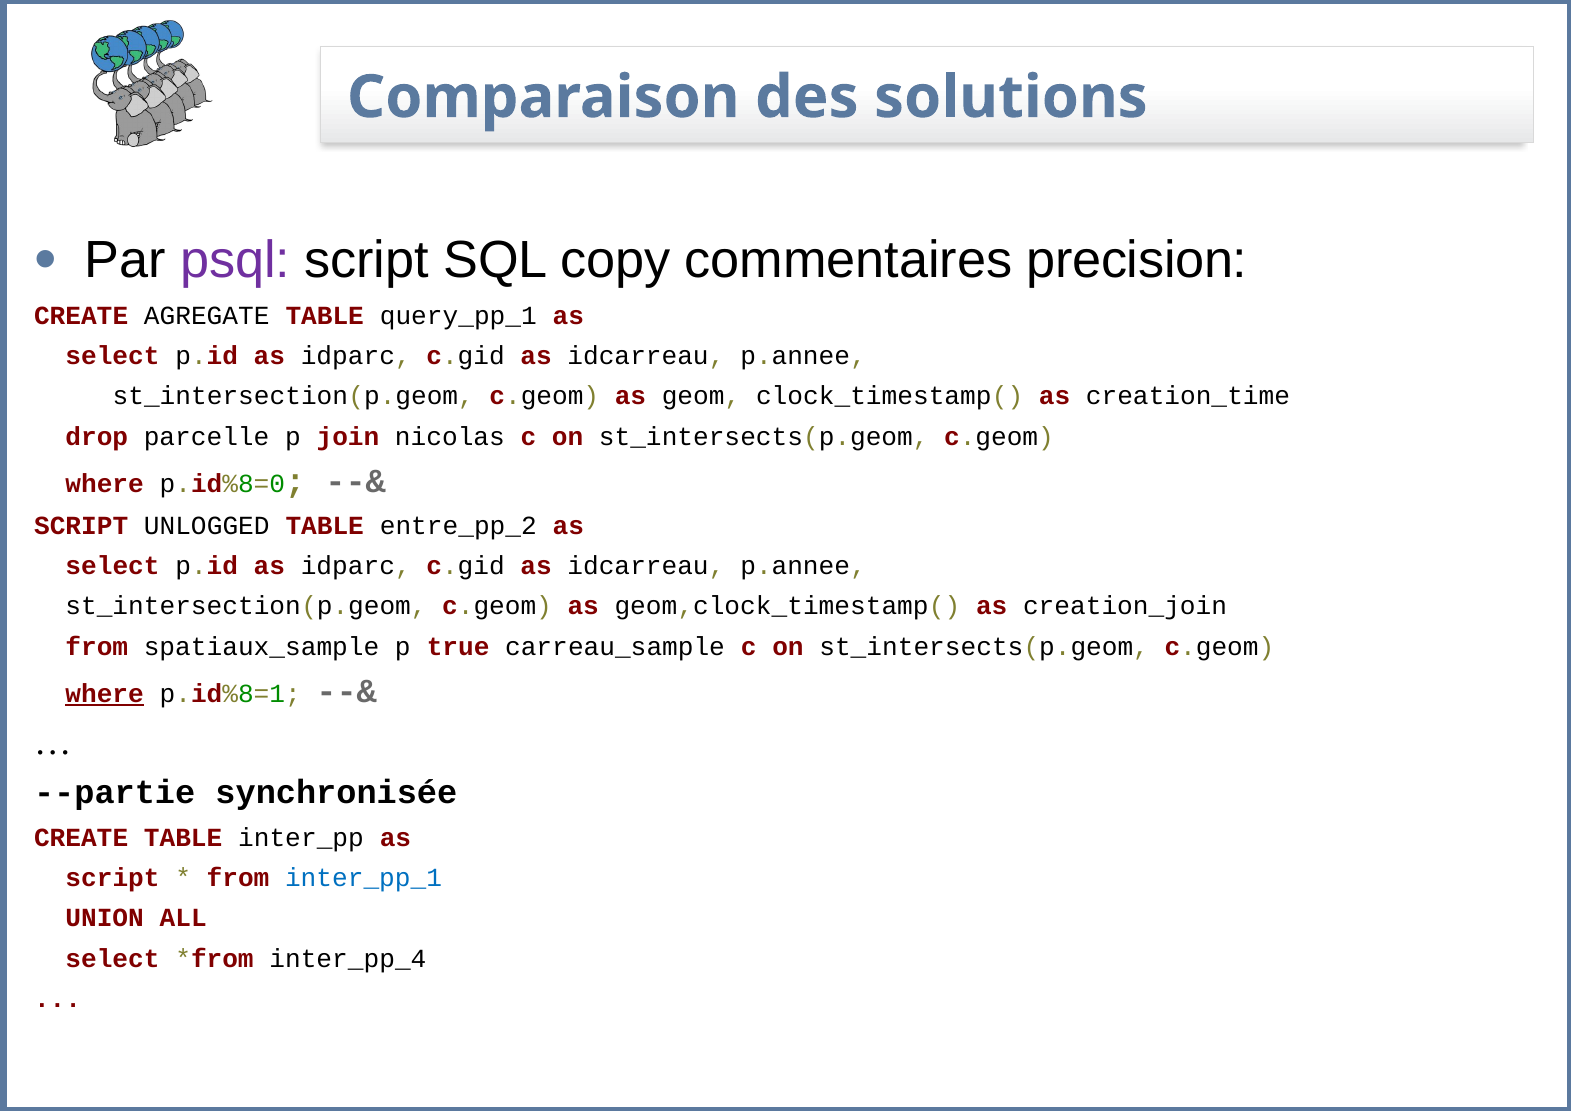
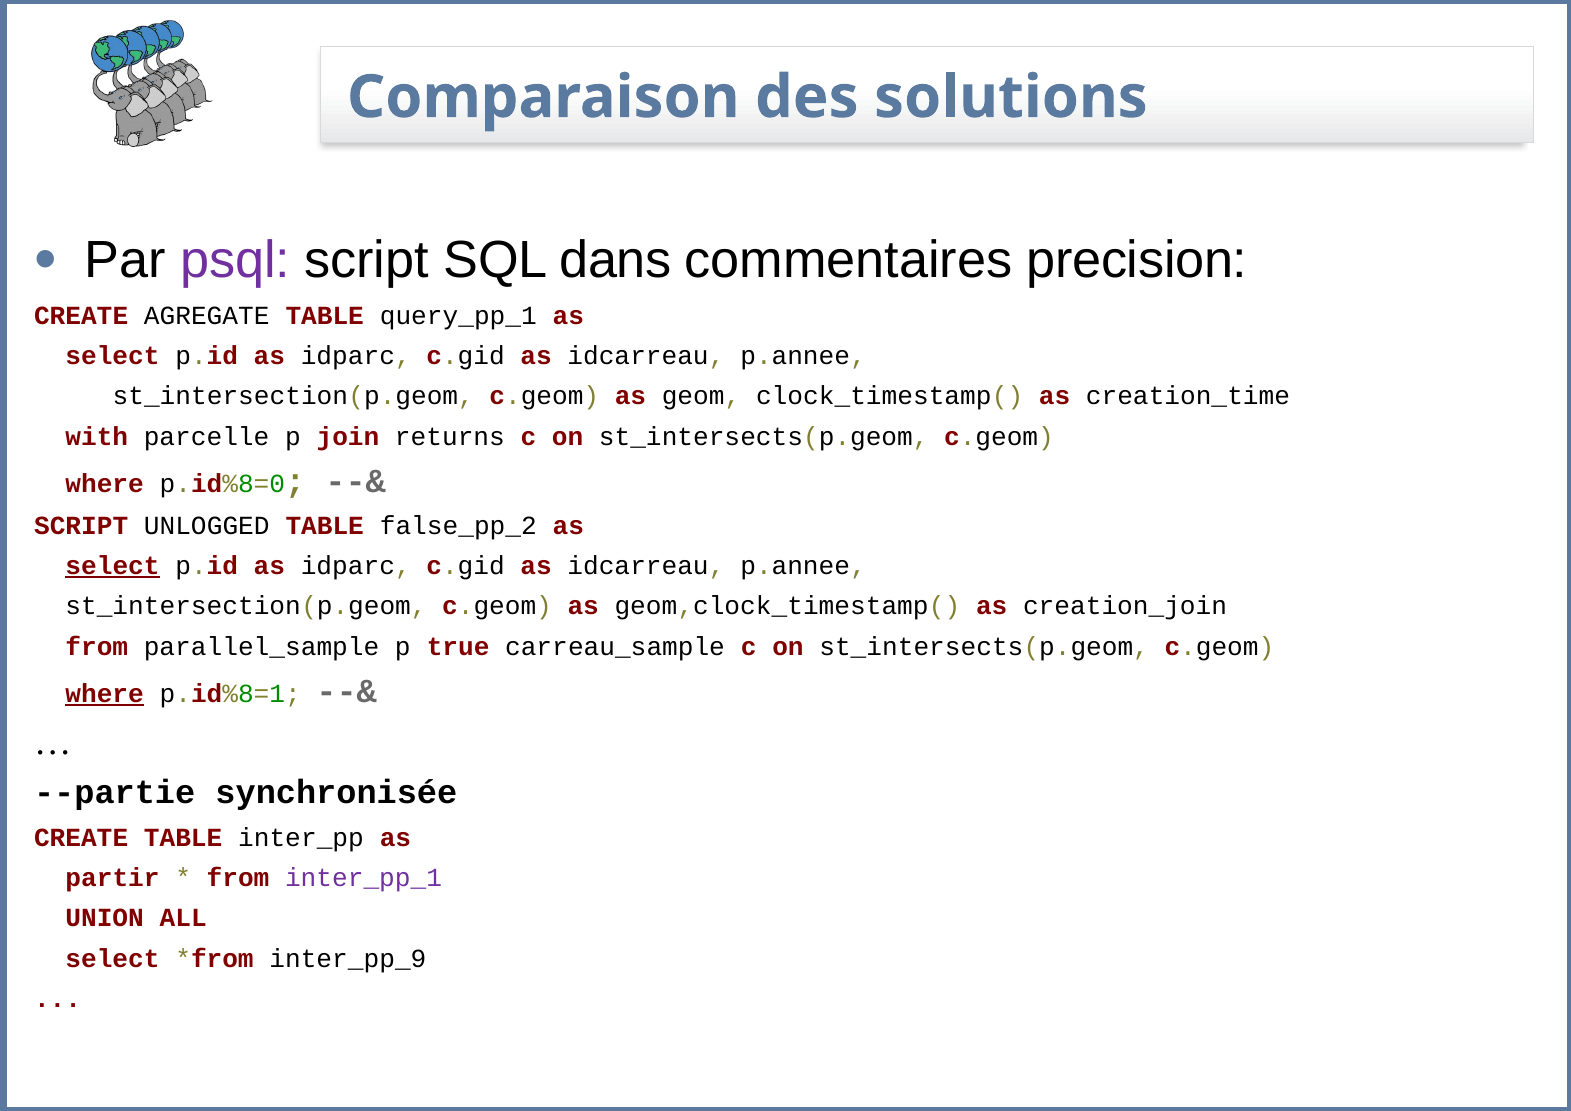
copy: copy -> dans
drop: drop -> with
nicolas: nicolas -> returns
entre_pp_2: entre_pp_2 -> false_pp_2
select at (113, 566) underline: none -> present
spatiaux_sample: spatiaux_sample -> parallel_sample
script at (113, 878): script -> partir
inter_pp_1 colour: blue -> purple
inter_pp_4: inter_pp_4 -> inter_pp_9
